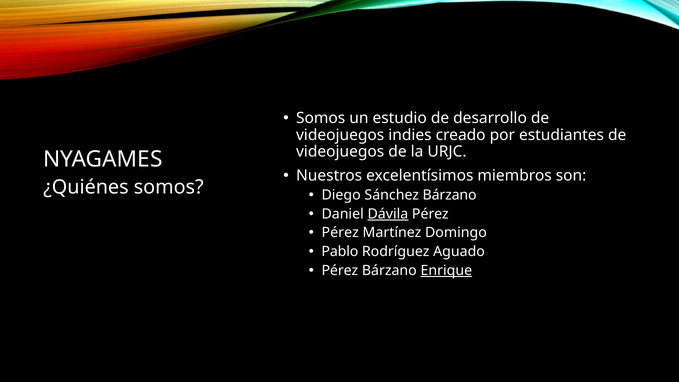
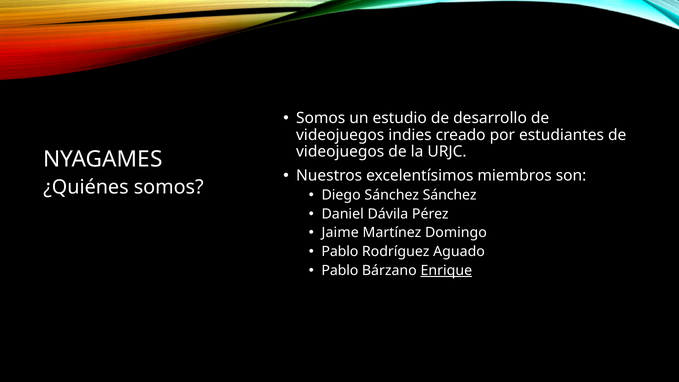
Sánchez Bárzano: Bárzano -> Sánchez
Dávila underline: present -> none
Pérez at (340, 233): Pérez -> Jaime
Pérez at (340, 270): Pérez -> Pablo
